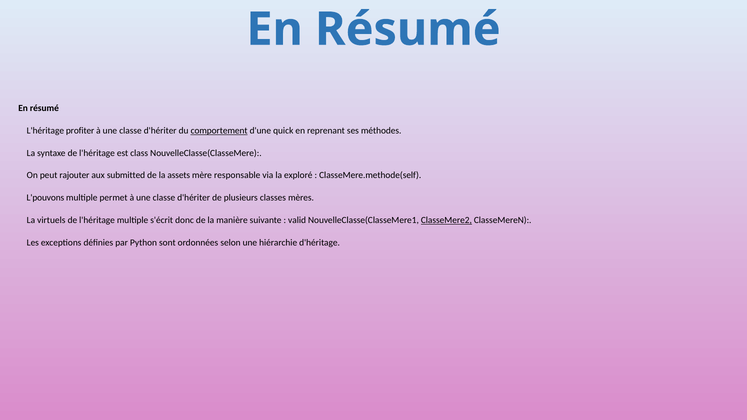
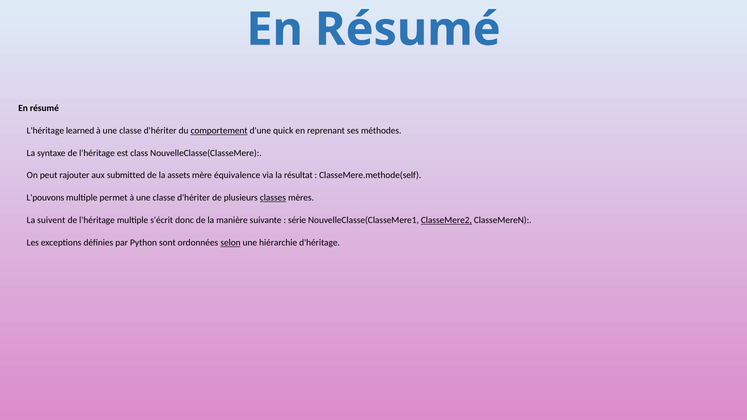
profiter: profiter -> learned
responsable: responsable -> équivalence
exploré: exploré -> résultat
classes underline: none -> present
virtuels: virtuels -> suivent
valid: valid -> série
selon underline: none -> present
